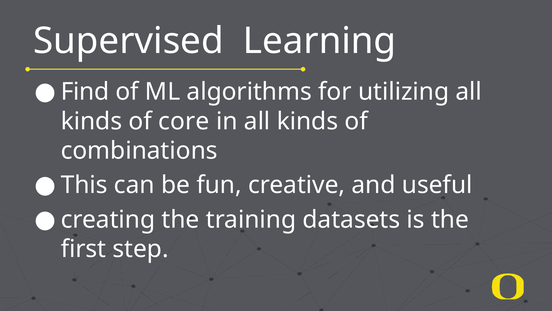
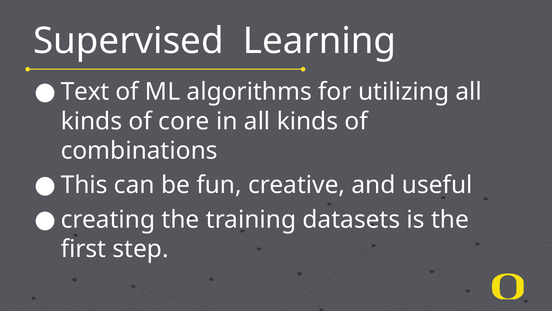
Find: Find -> Text
